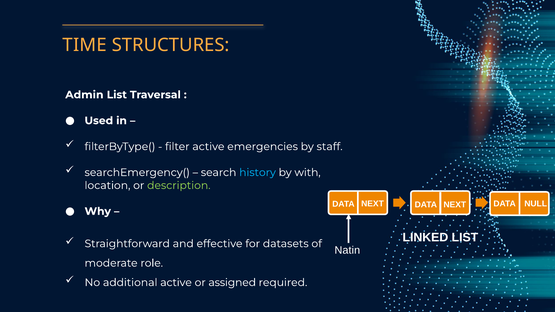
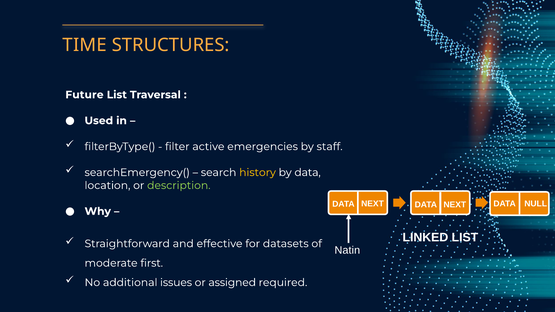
Admin: Admin -> Future
history colour: light blue -> yellow
by with: with -> data
role: role -> first
additional active: active -> issues
